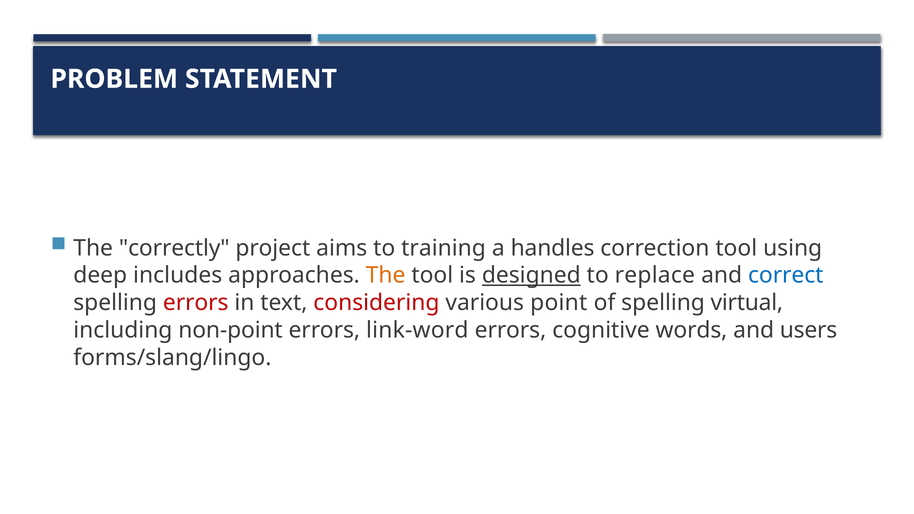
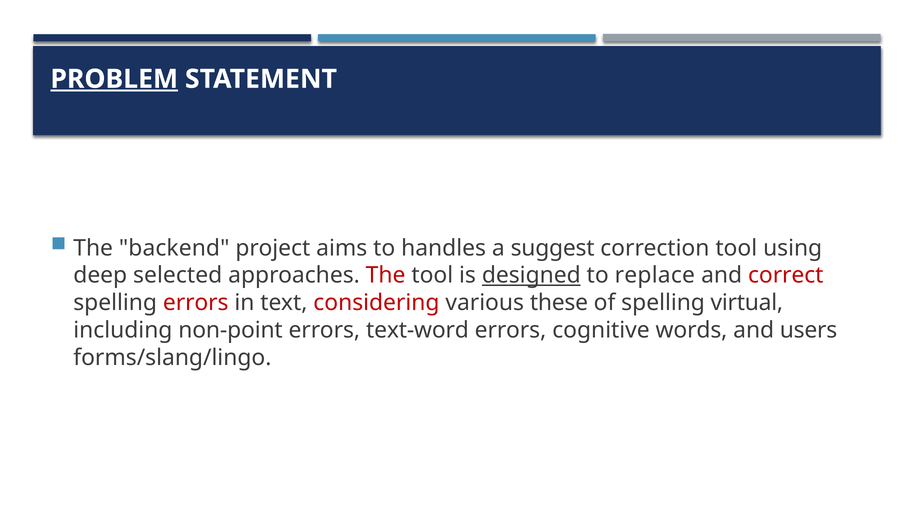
PROBLEM underline: none -> present
correctly: correctly -> backend
training: training -> handles
handles: handles -> suggest
includes: includes -> selected
The at (386, 276) colour: orange -> red
correct colour: blue -> red
point: point -> these
link-word: link-word -> text-word
